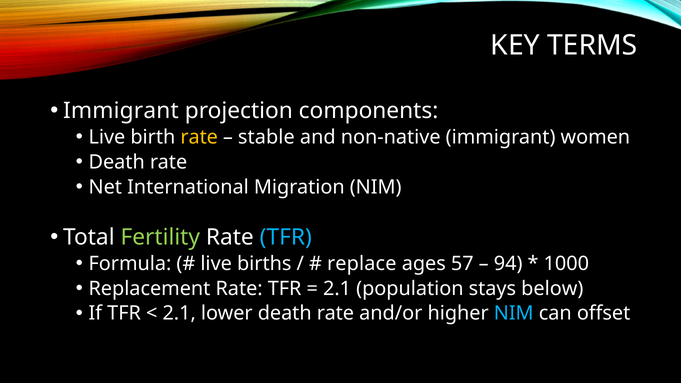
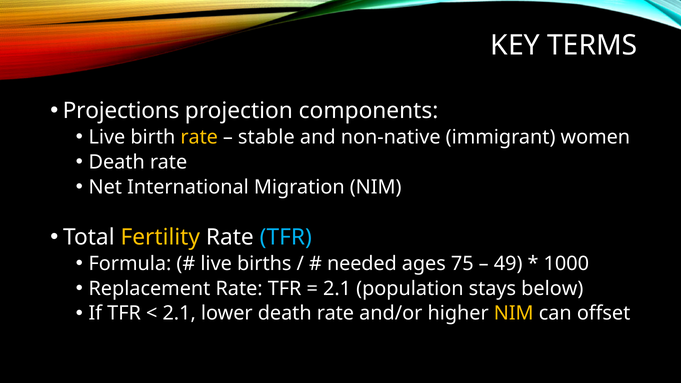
Immigrant at (121, 111): Immigrant -> Projections
Fertility colour: light green -> yellow
replace: replace -> needed
57: 57 -> 75
94: 94 -> 49
NIM at (514, 313) colour: light blue -> yellow
